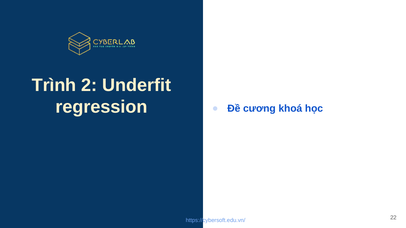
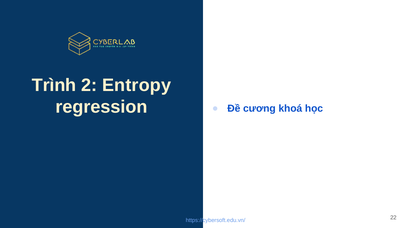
Underfit: Underfit -> Entropy
